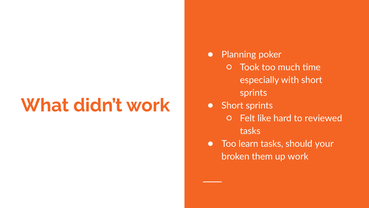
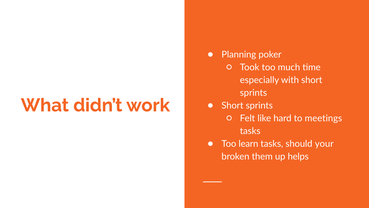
reviewed: reviewed -> meetings
up work: work -> helps
